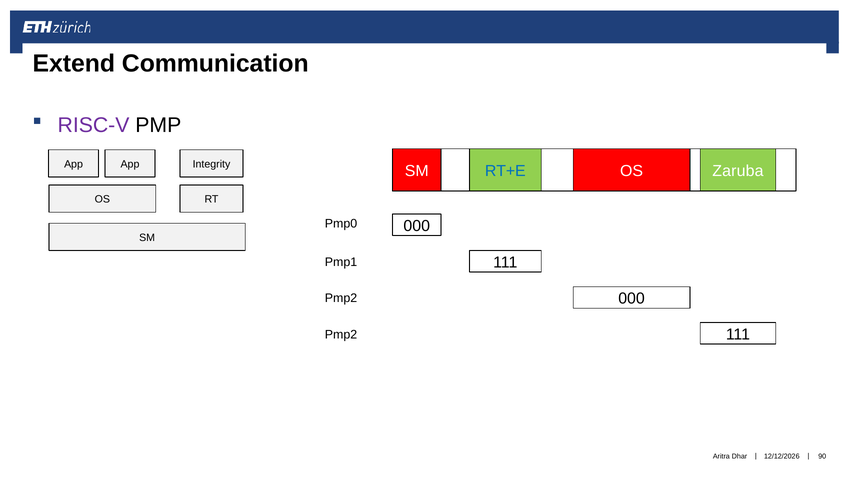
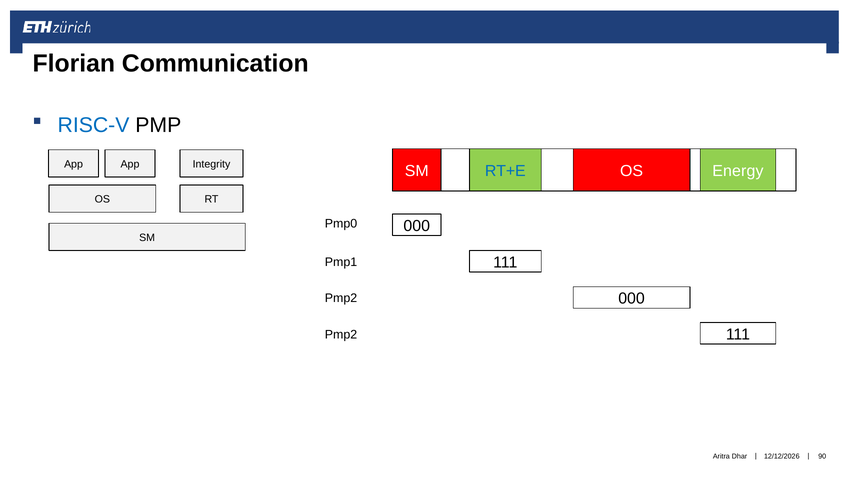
Extend: Extend -> Florian
RISC-V colour: purple -> blue
Zaruba: Zaruba -> Energy
